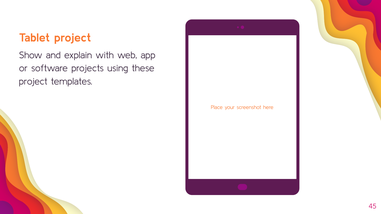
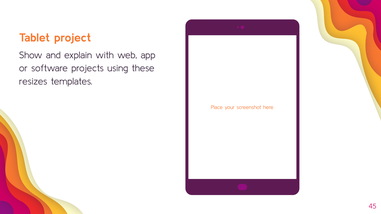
project at (33, 82): project -> resizes
